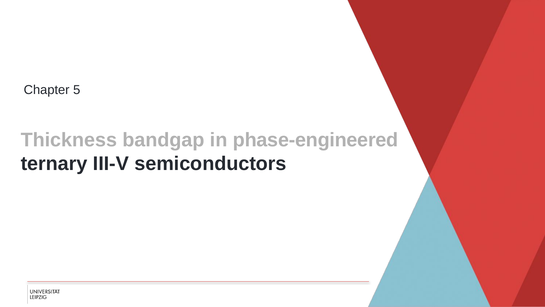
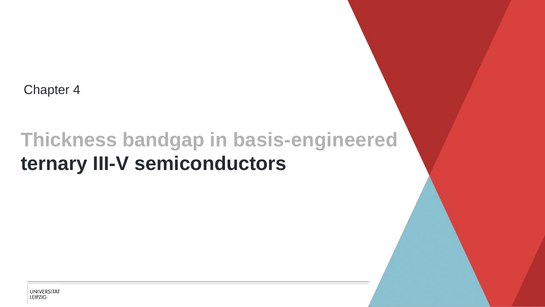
5: 5 -> 4
phase-engineered: phase-engineered -> basis-engineered
